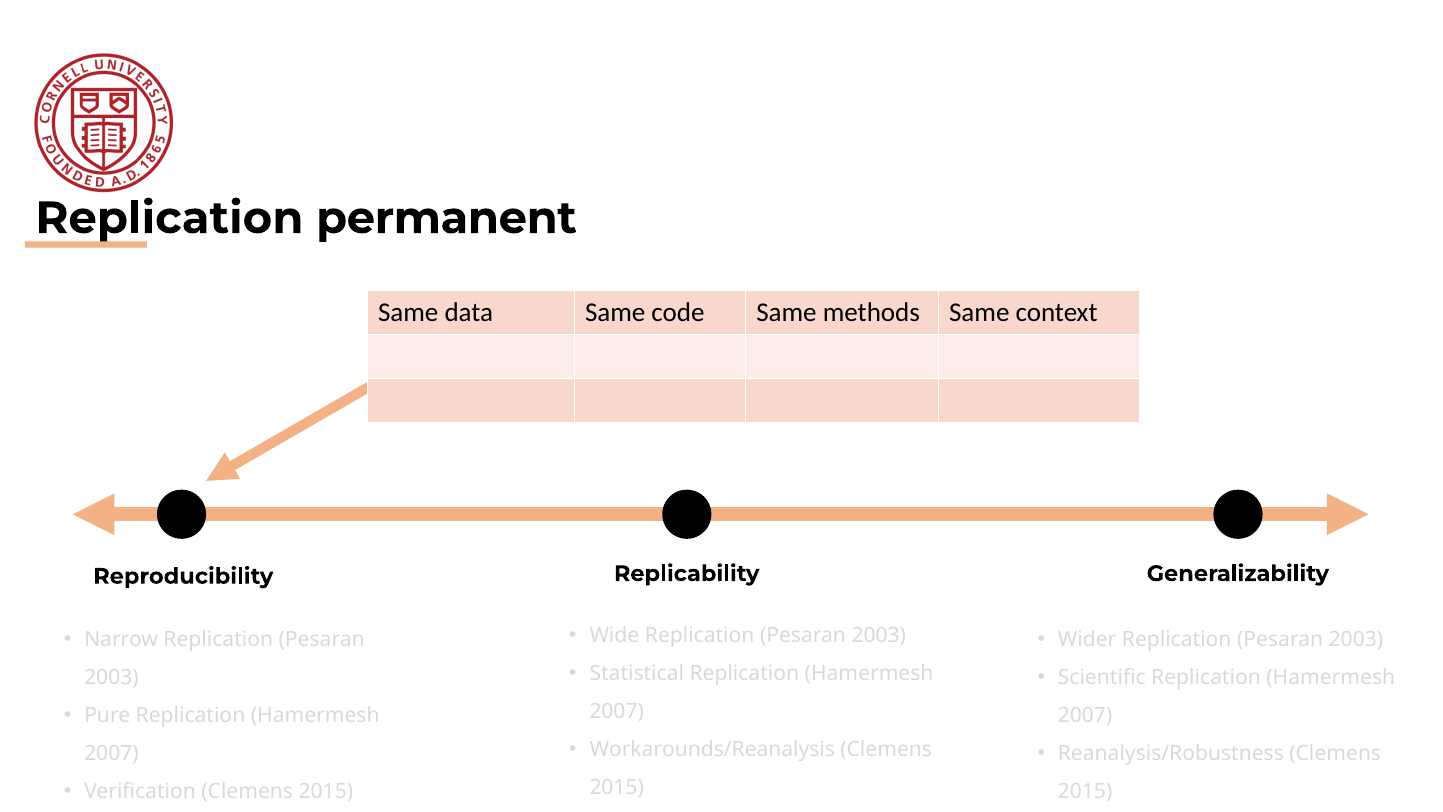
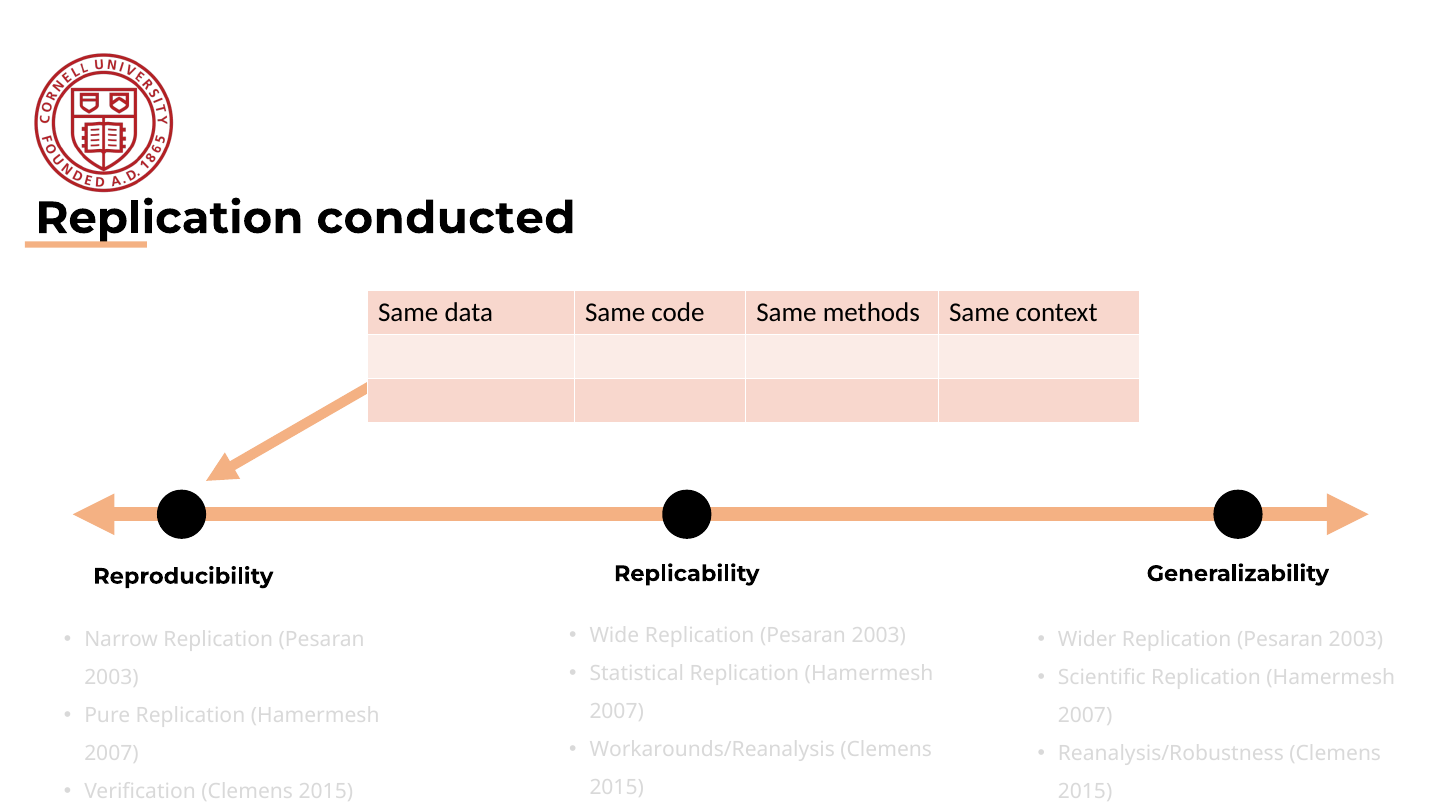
permanent: permanent -> conducted
